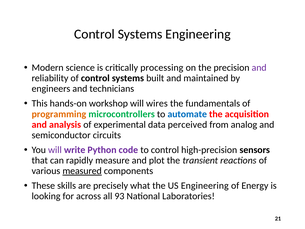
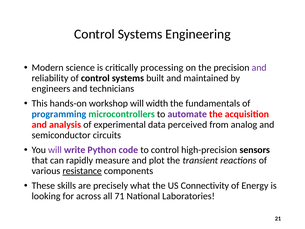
wires: wires -> width
programming colour: orange -> blue
automate colour: blue -> purple
measured: measured -> resistance
US Engineering: Engineering -> Connectivity
93: 93 -> 71
